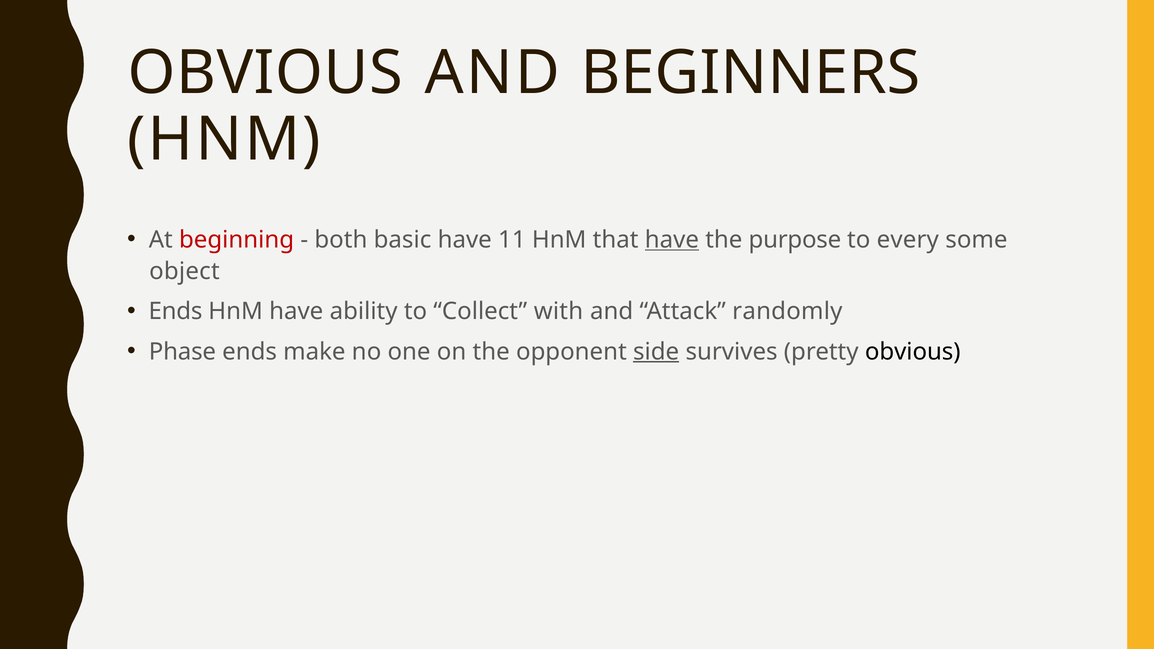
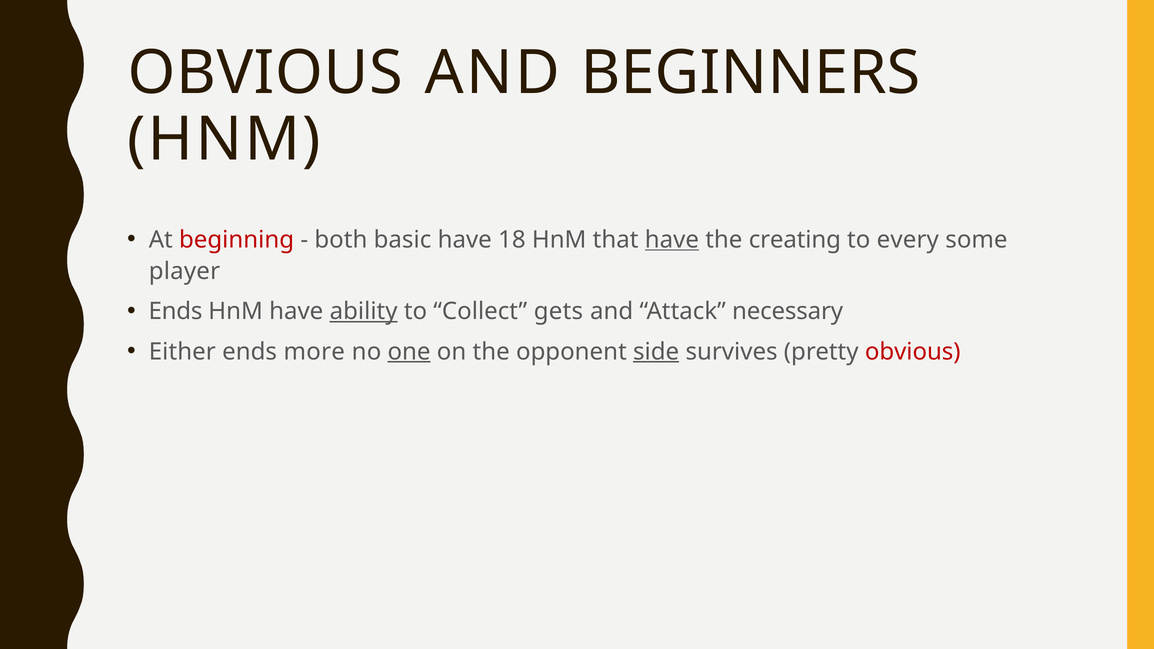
11: 11 -> 18
purpose: purpose -> creating
object: object -> player
ability underline: none -> present
with: with -> gets
randomly: randomly -> necessary
Phase: Phase -> Either
make: make -> more
one underline: none -> present
obvious at (913, 352) colour: black -> red
